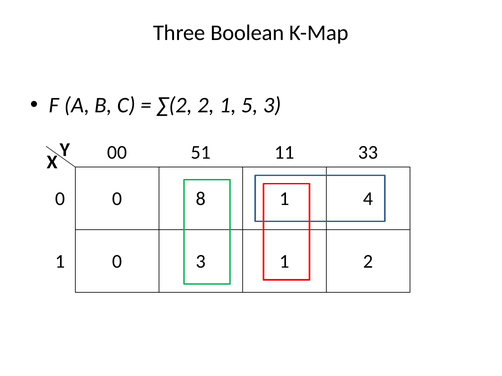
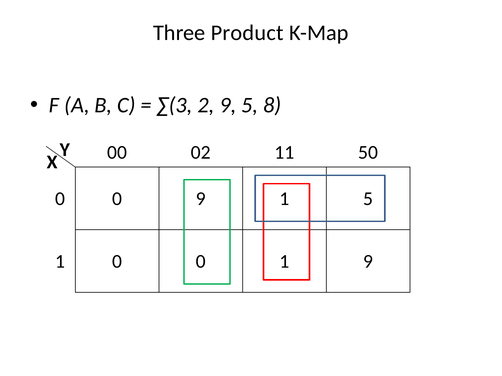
Boolean: Boolean -> Product
∑(2: ∑(2 -> ∑(3
2 1: 1 -> 9
5 3: 3 -> 8
51: 51 -> 02
33: 33 -> 50
0 8: 8 -> 9
1 4: 4 -> 5
0 3: 3 -> 0
1 2: 2 -> 9
